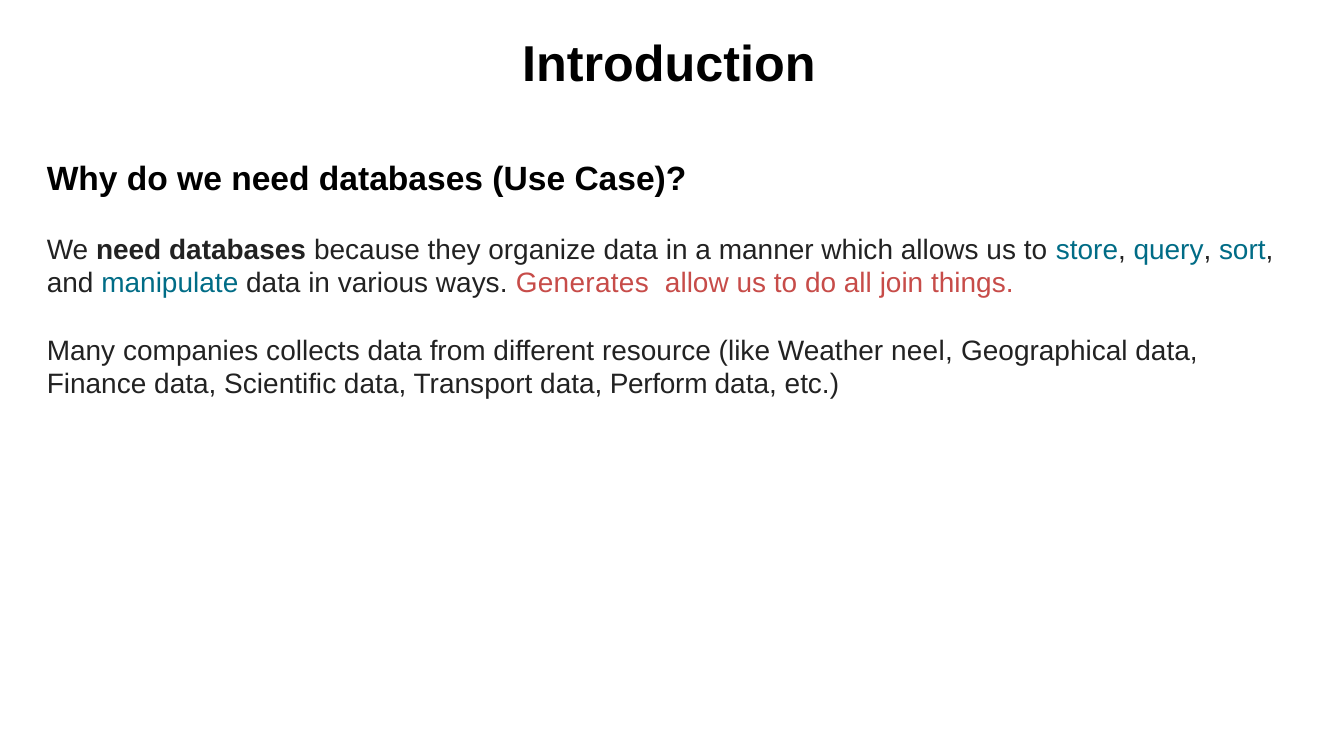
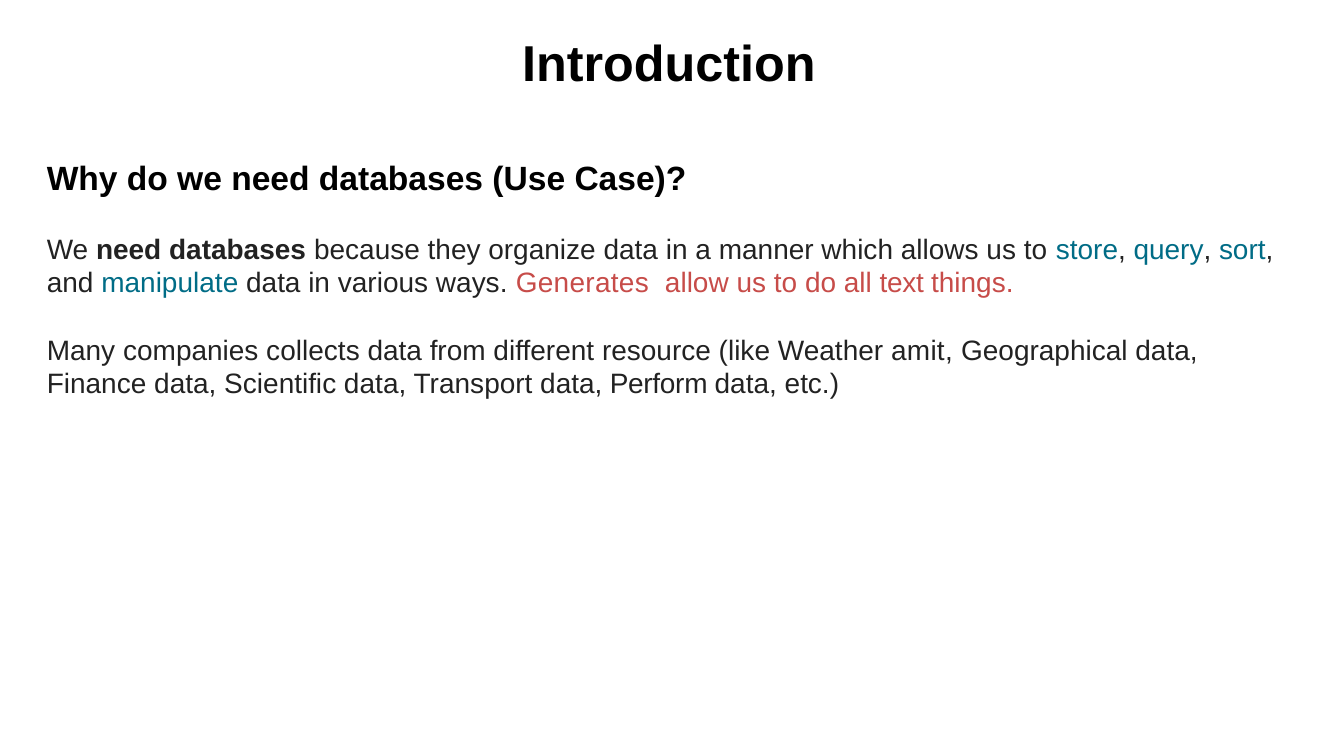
join: join -> text
neel: neel -> amit
